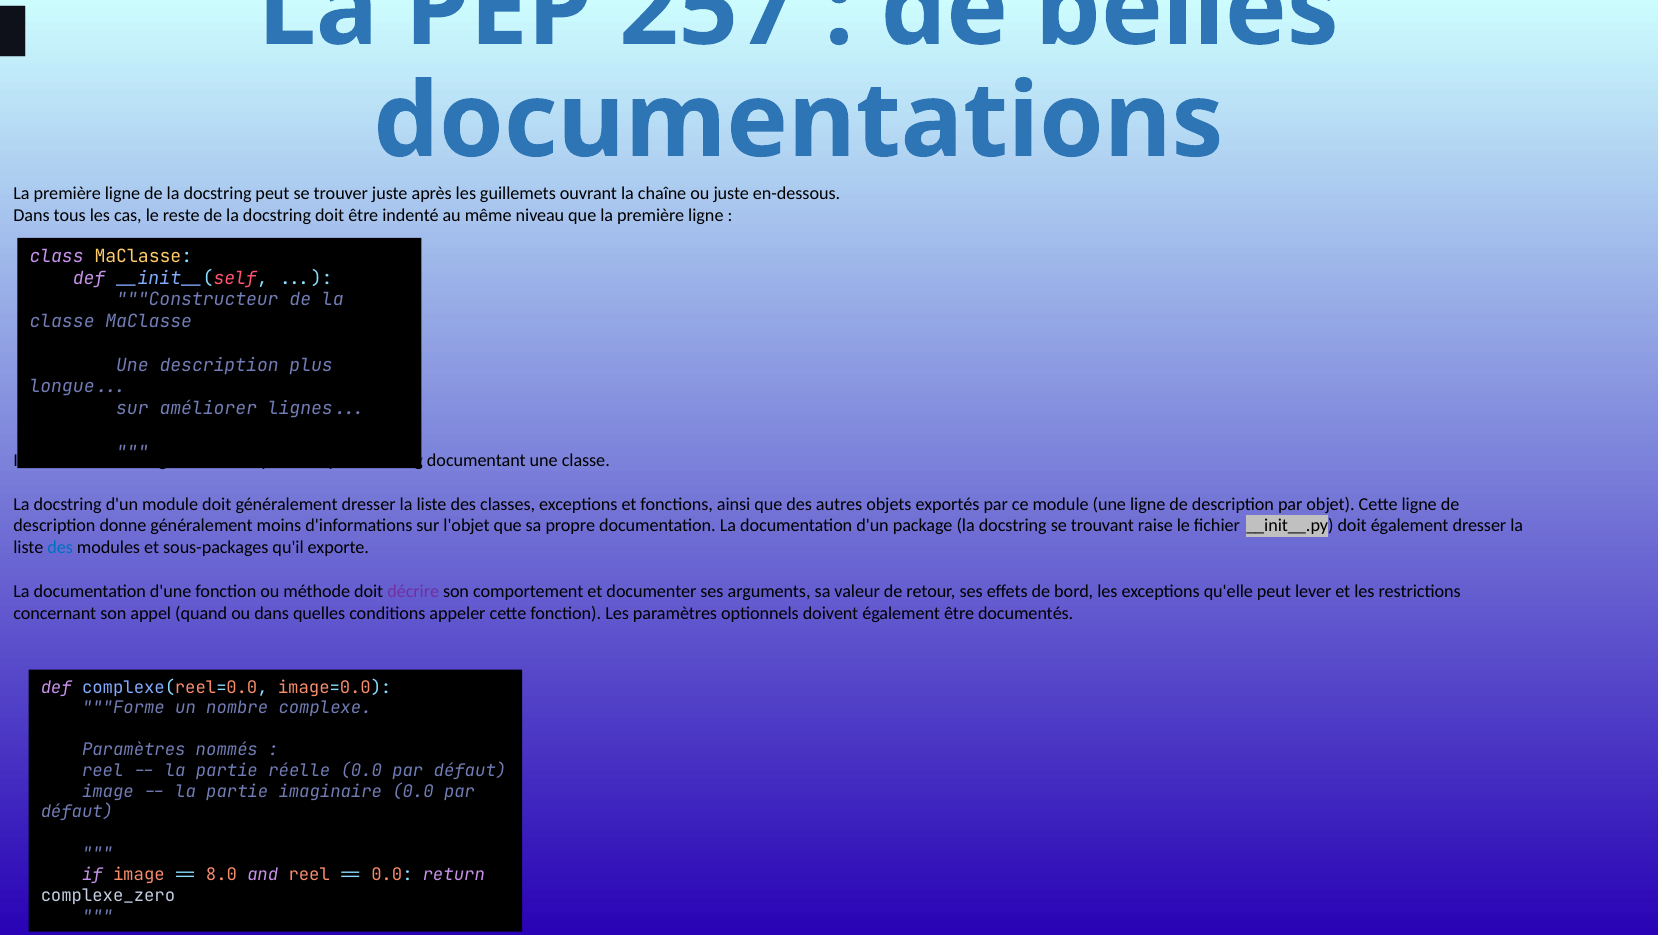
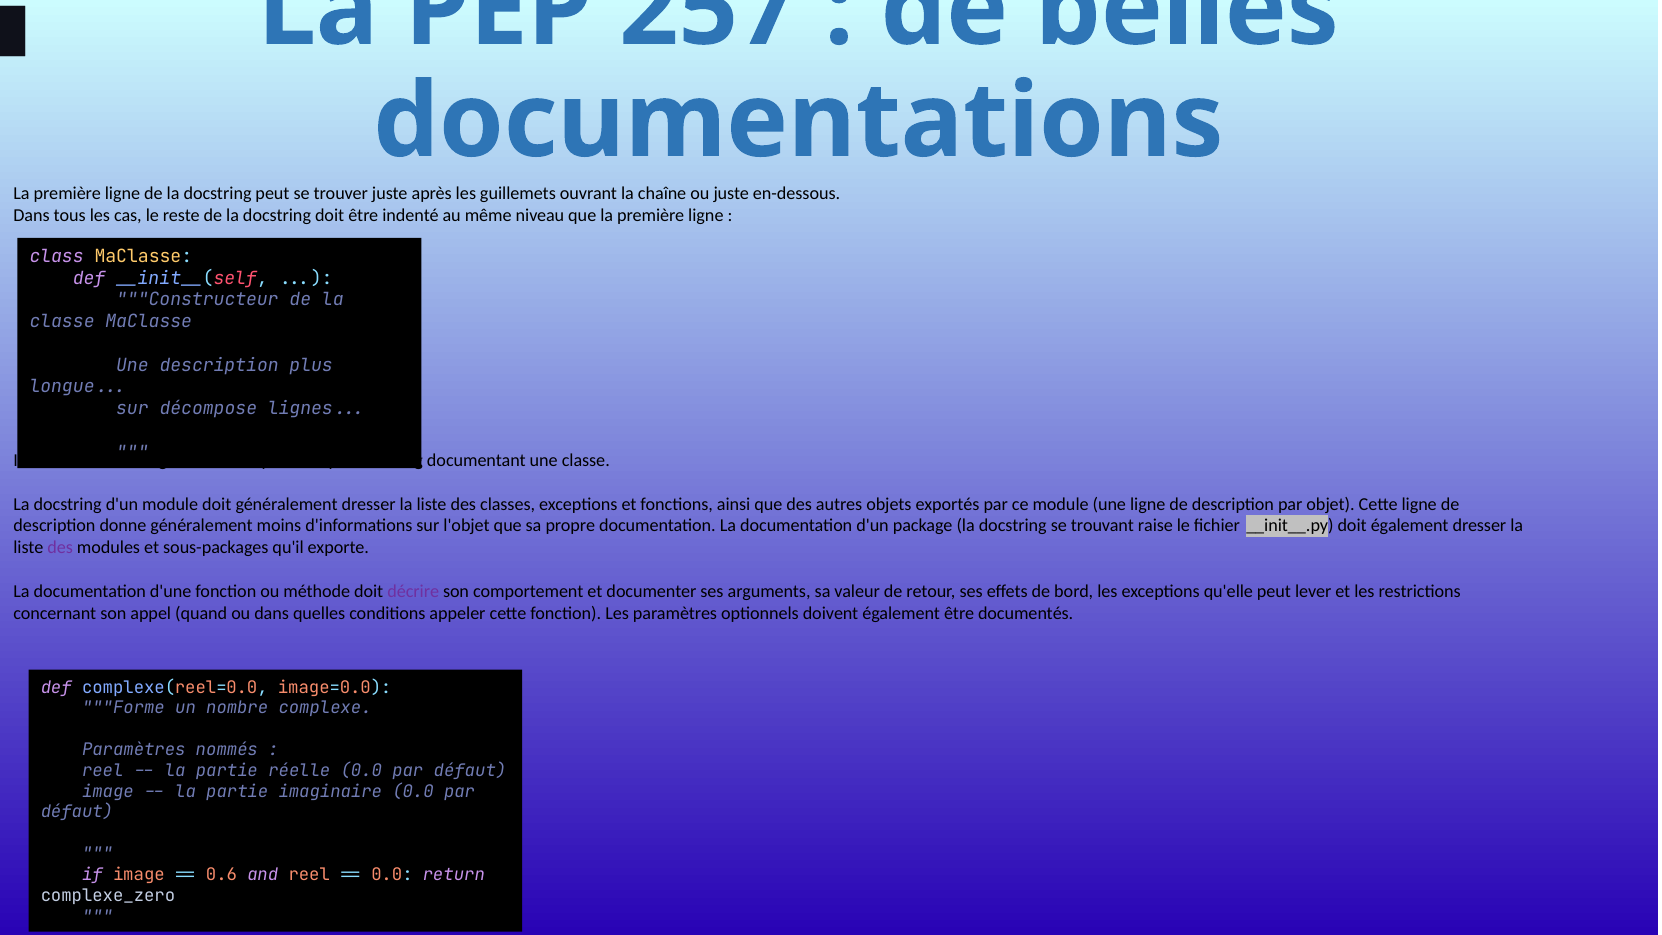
améliorer: améliorer -> décompose
des at (60, 548) colour: blue -> purple
8.0: 8.0 -> 0.6
